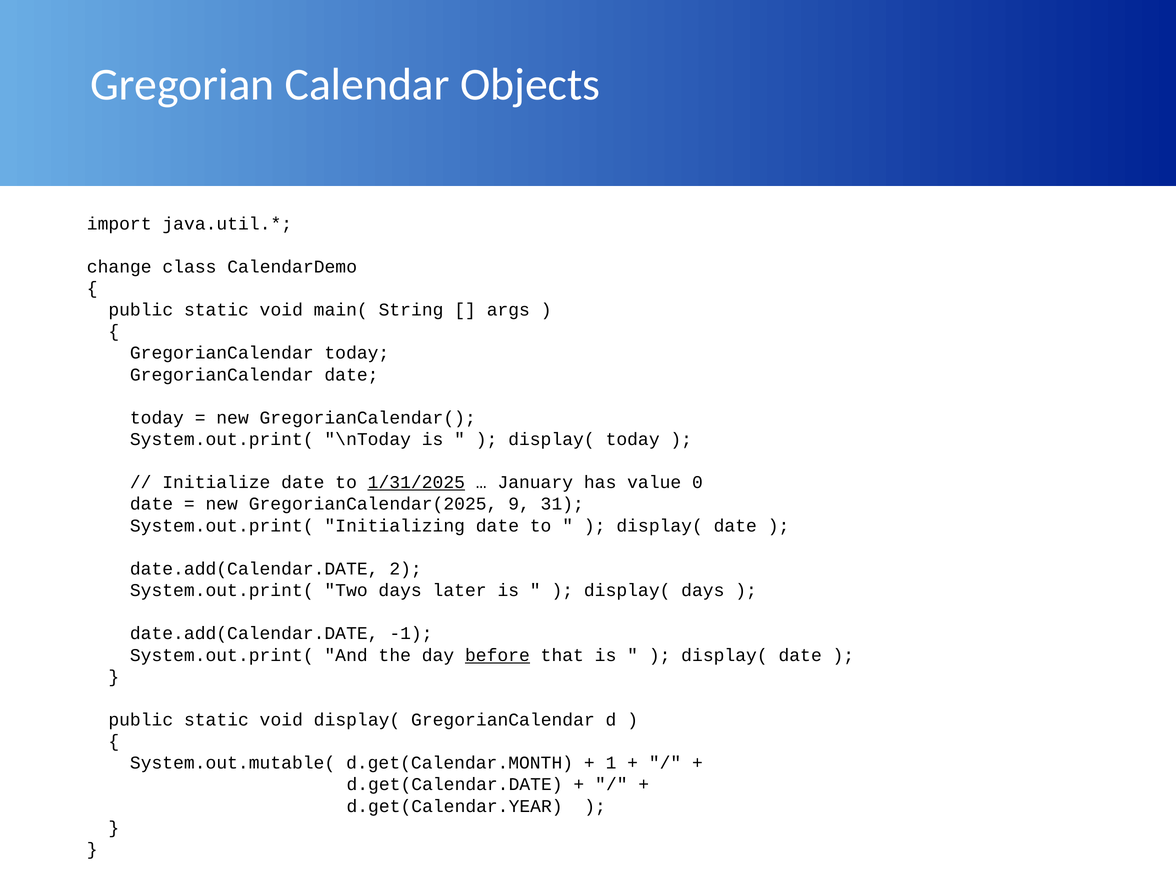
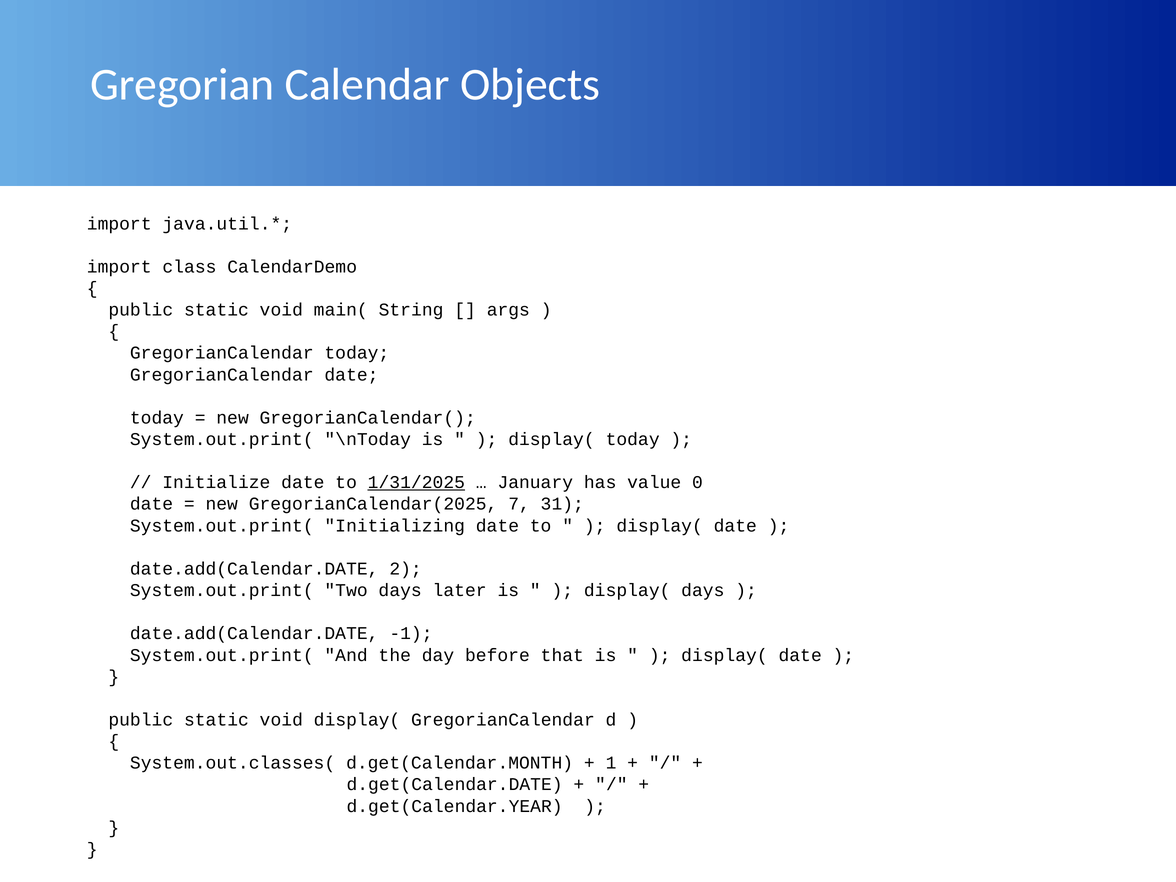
change at (119, 267): change -> import
9: 9 -> 7
before underline: present -> none
System.out.mutable(: System.out.mutable( -> System.out.classes(
